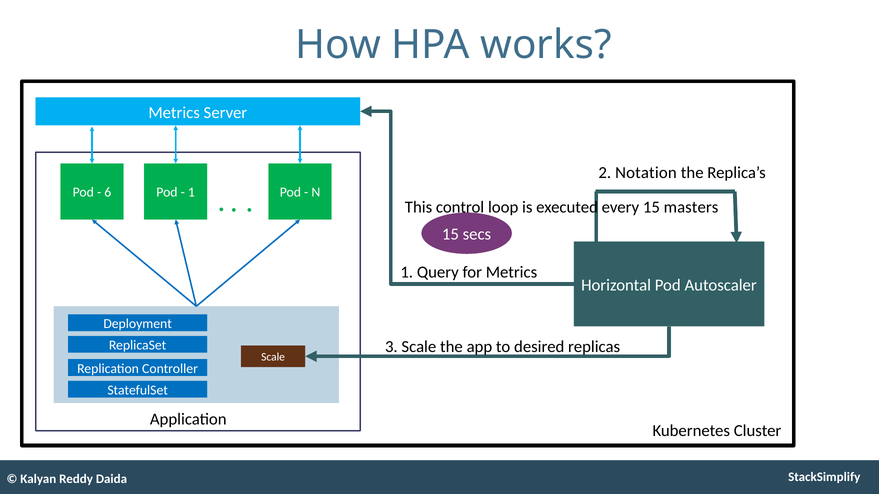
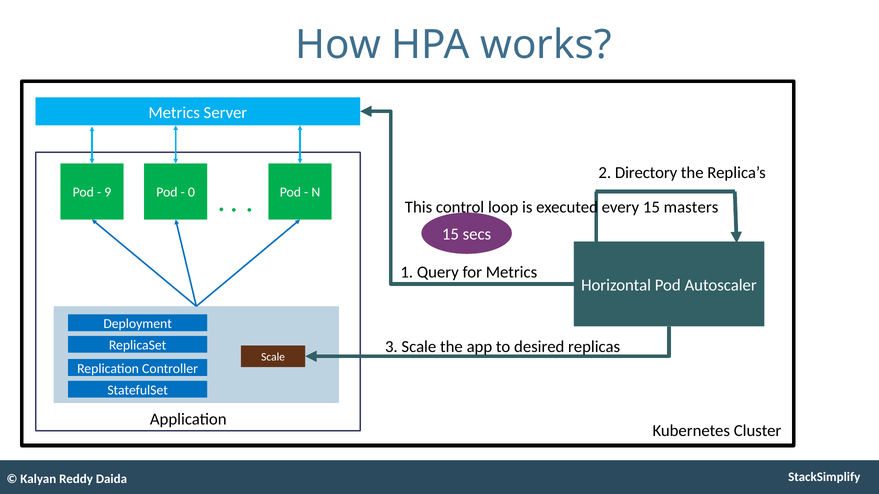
Notation: Notation -> Directory
6: 6 -> 9
1 at (191, 193): 1 -> 0
